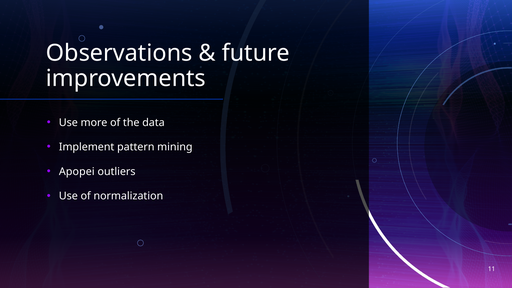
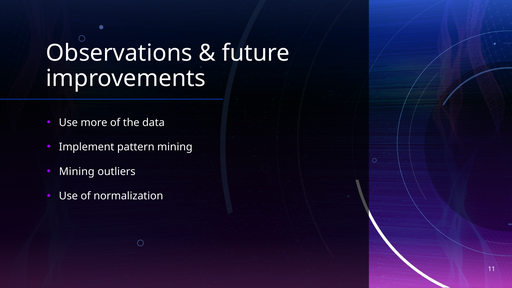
Apopei at (77, 172): Apopei -> Mining
